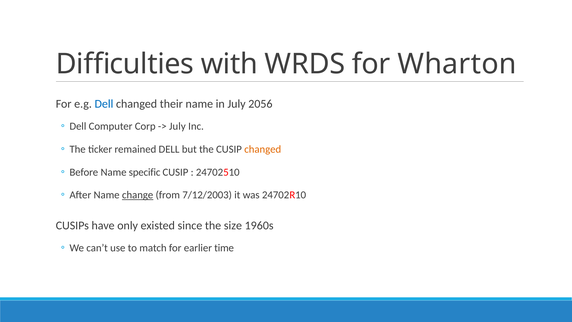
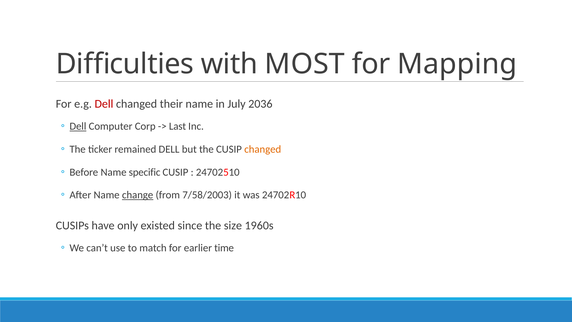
WRDS: WRDS -> MOST
Wharton: Wharton -> Mapping
Dell at (104, 104) colour: blue -> red
2056: 2056 -> 2036
Dell at (78, 126) underline: none -> present
July at (177, 126): July -> Last
7/12/2003: 7/12/2003 -> 7/58/2003
